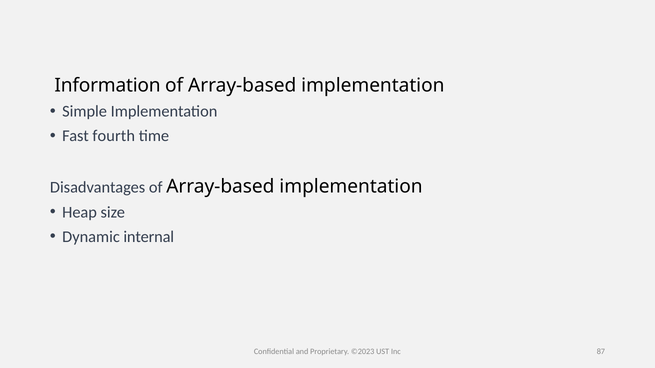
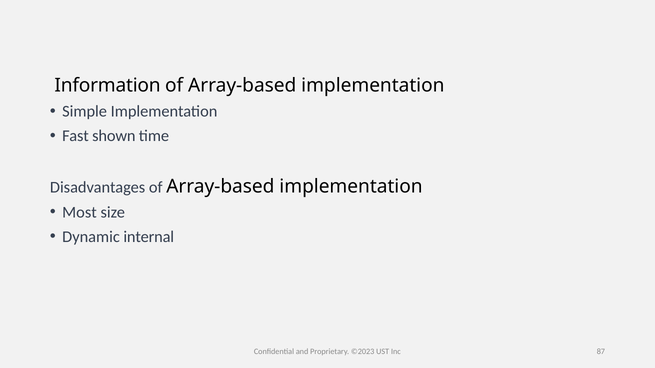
fourth: fourth -> shown
Heap: Heap -> Most
